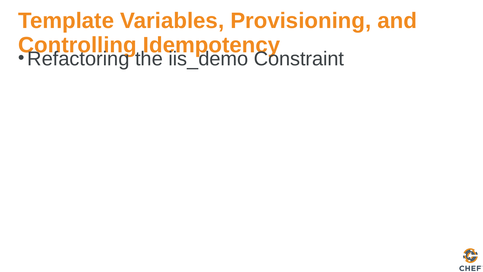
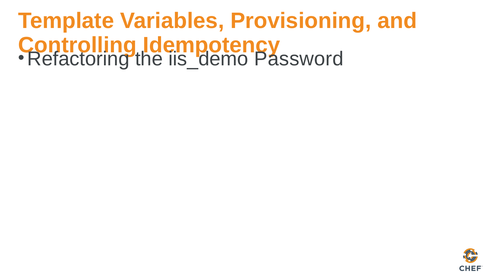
Constraint: Constraint -> Password
